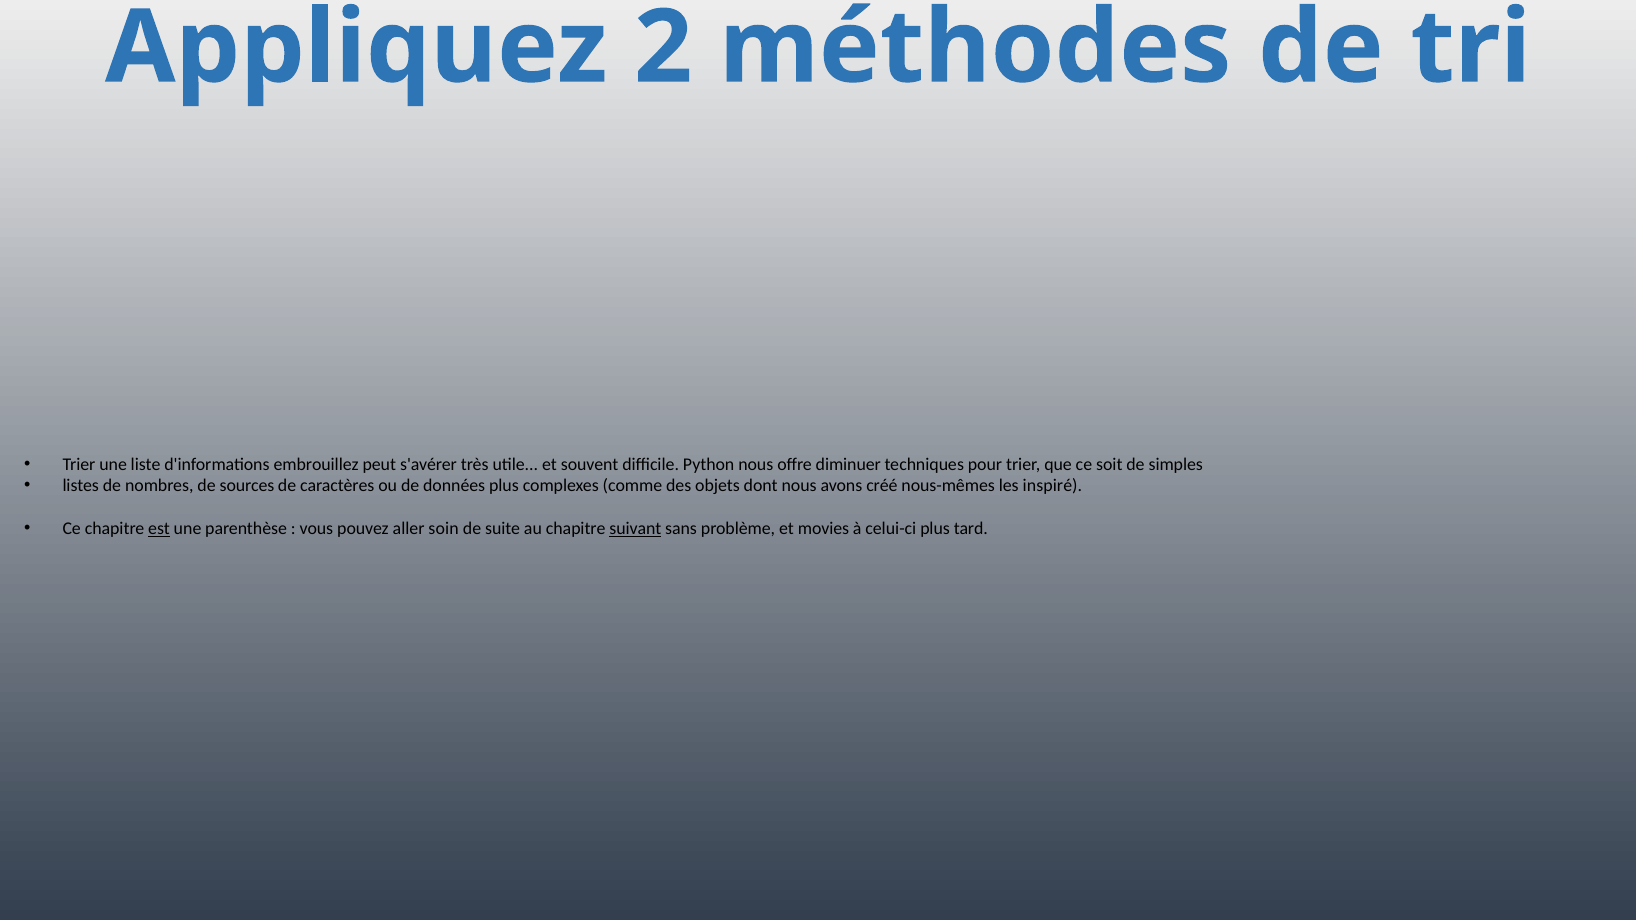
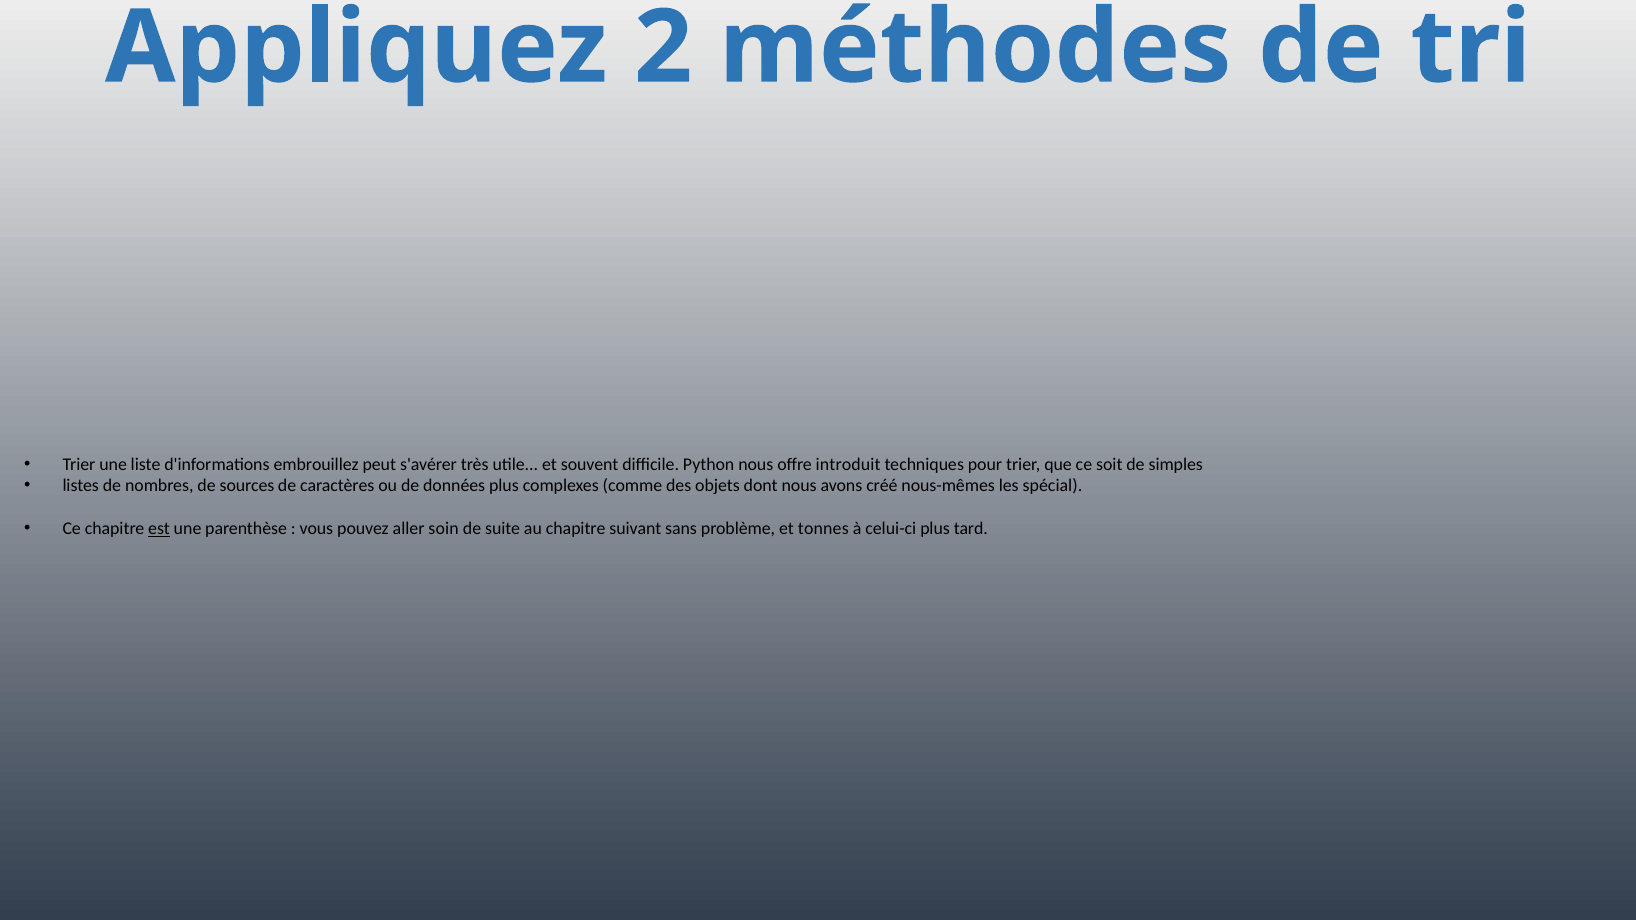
diminuer: diminuer -> introduit
inspiré: inspiré -> spécial
suivant underline: present -> none
movies: movies -> tonnes
